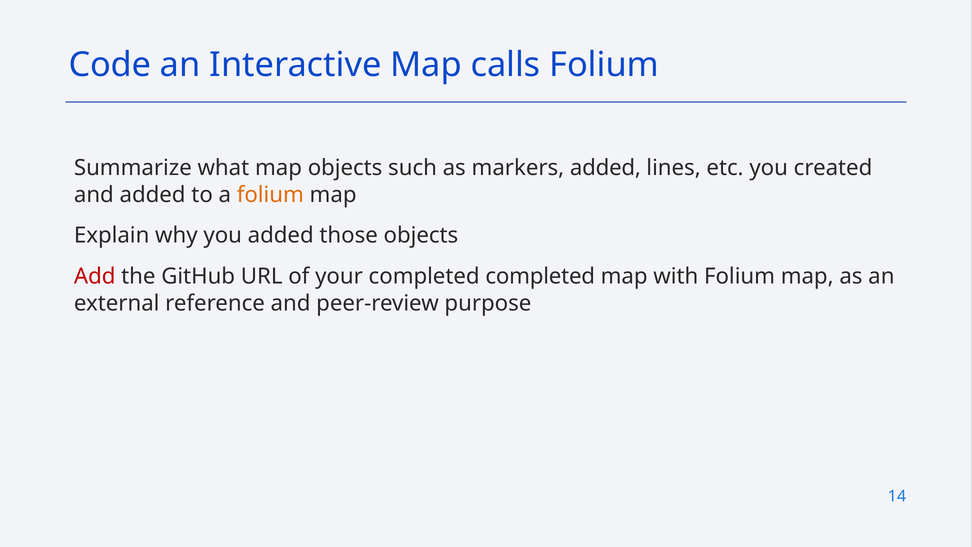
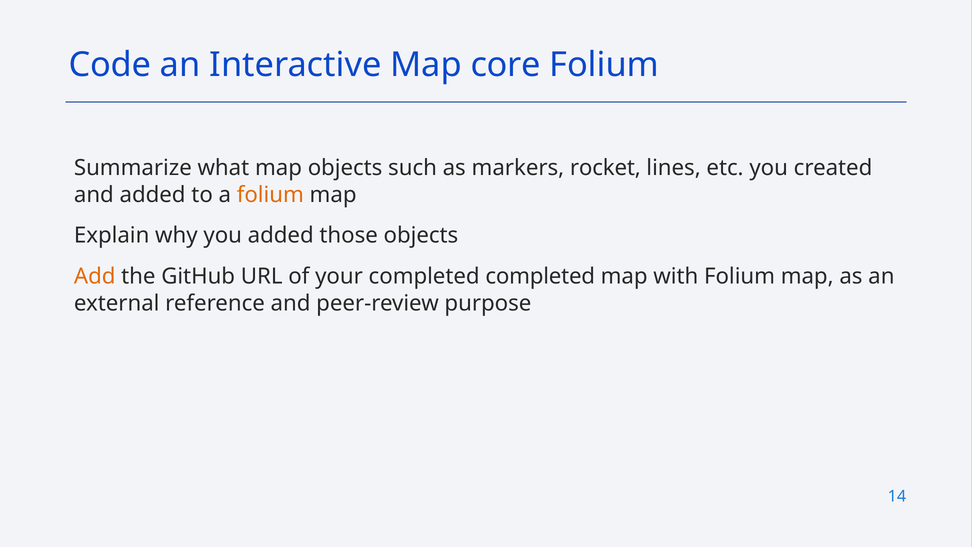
calls: calls -> core
markers added: added -> rocket
Add colour: red -> orange
